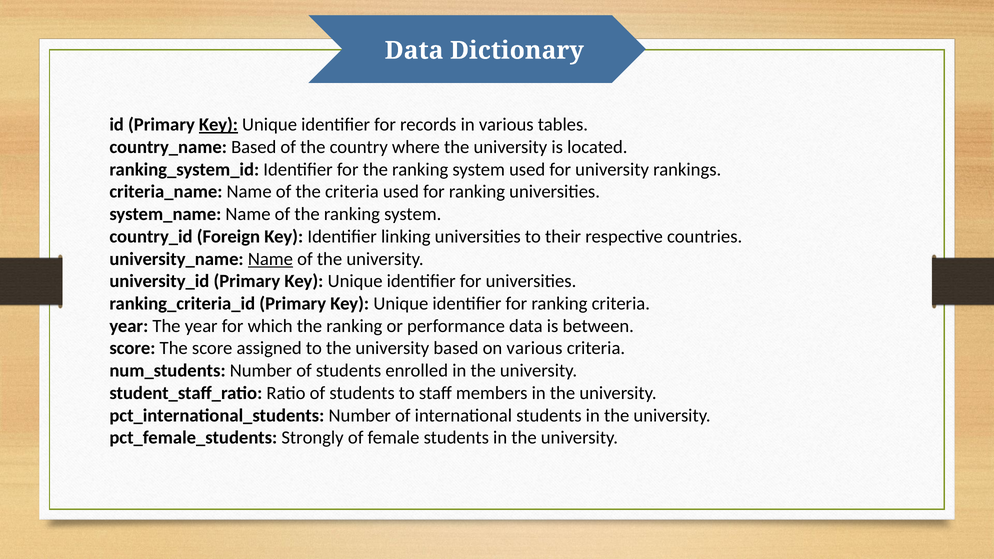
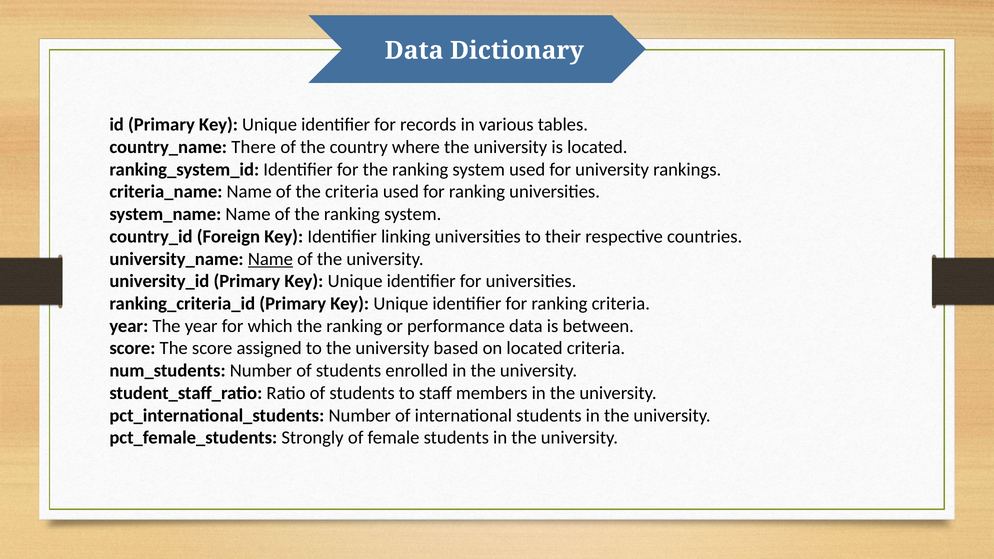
Key at (218, 125) underline: present -> none
country_name Based: Based -> There
on various: various -> located
